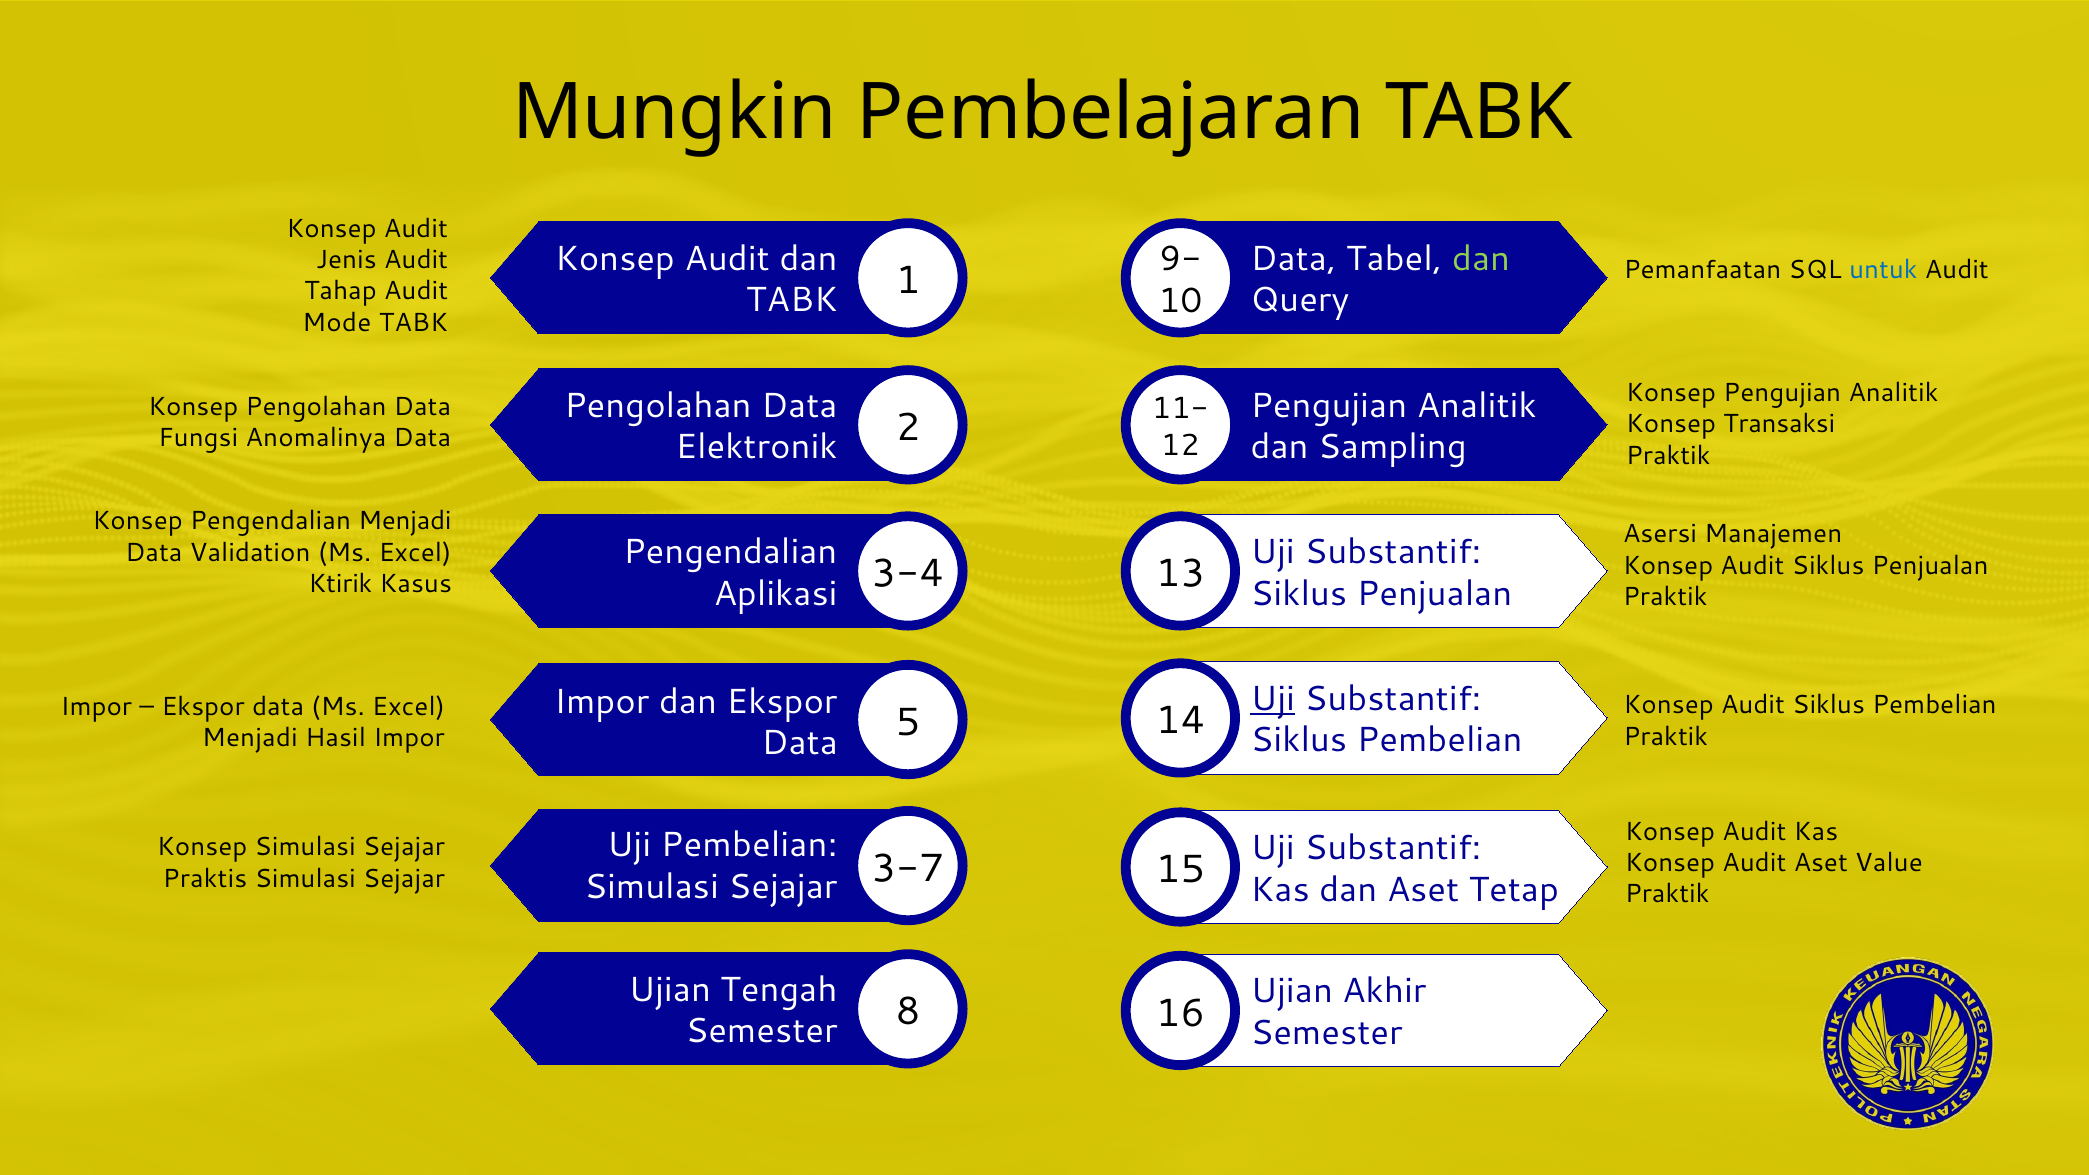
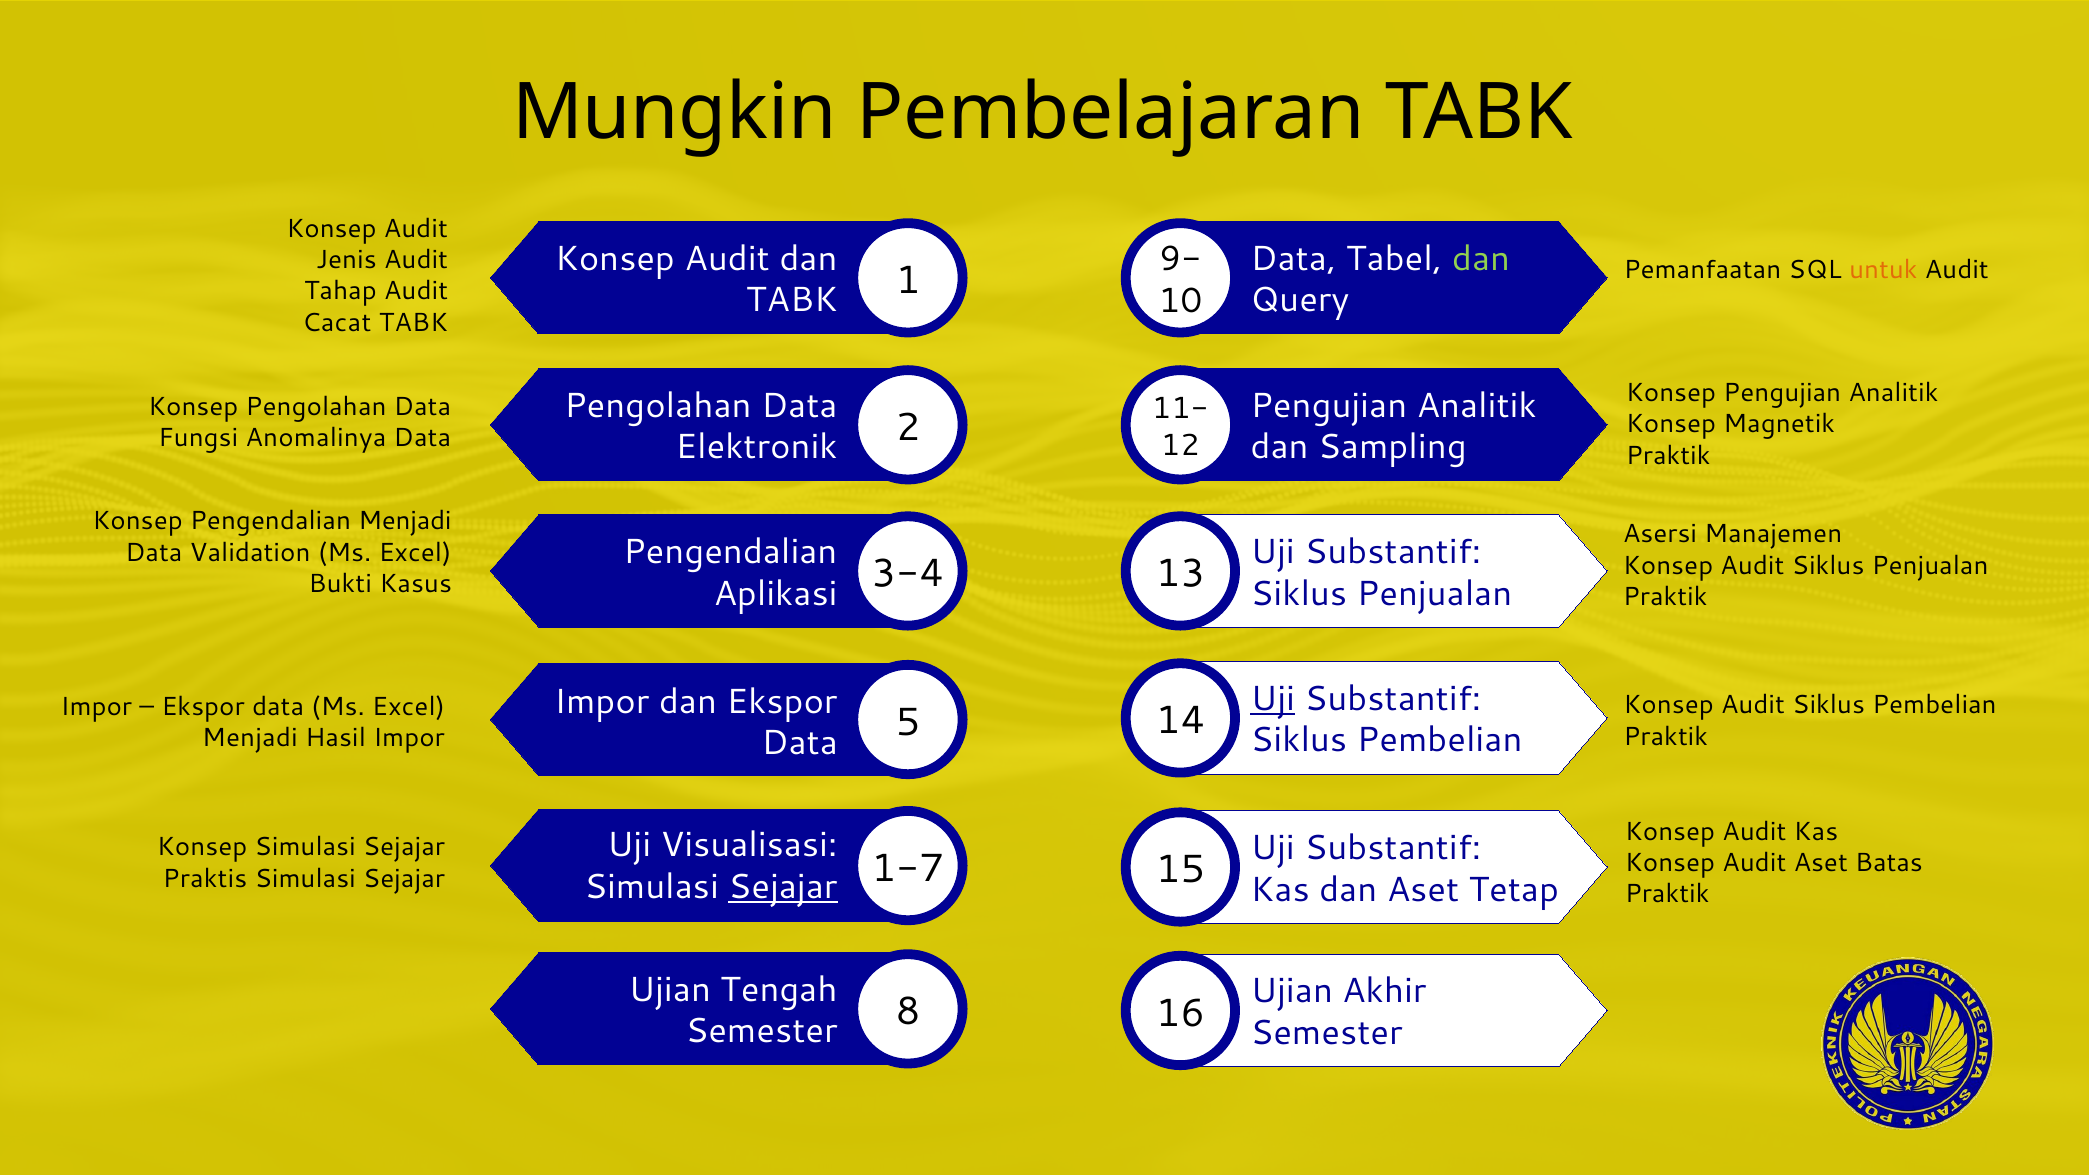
untuk colour: blue -> orange
Mode: Mode -> Cacat
Transaksi: Transaksi -> Magnetik
Ktirik: Ktirik -> Bukti
Uji Pembelian: Pembelian -> Visualisasi
Value: Value -> Batas
3-7: 3-7 -> 1-7
Sejajar at (783, 887) underline: none -> present
